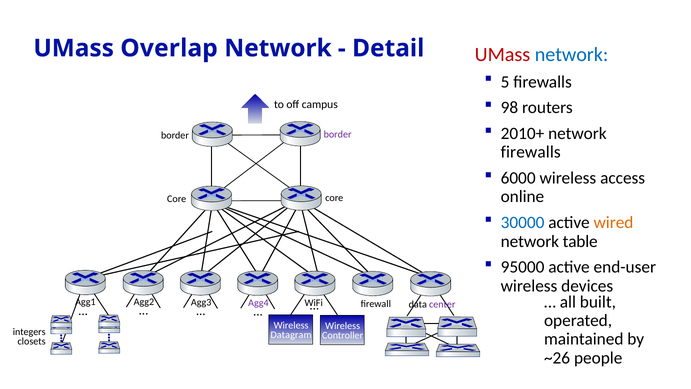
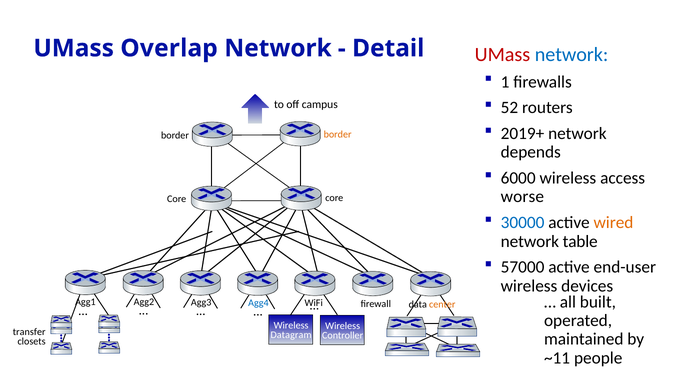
5: 5 -> 1
98: 98 -> 52
2010+: 2010+ -> 2019+
border at (338, 134) colour: purple -> orange
firewalls at (531, 152): firewalls -> depends
online: online -> worse
95000: 95000 -> 57000
Agg4 colour: purple -> blue
center colour: purple -> orange
integers: integers -> transfer
~26: ~26 -> ~11
